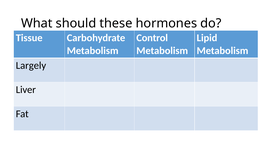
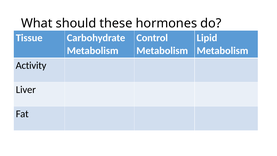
Largely: Largely -> Activity
